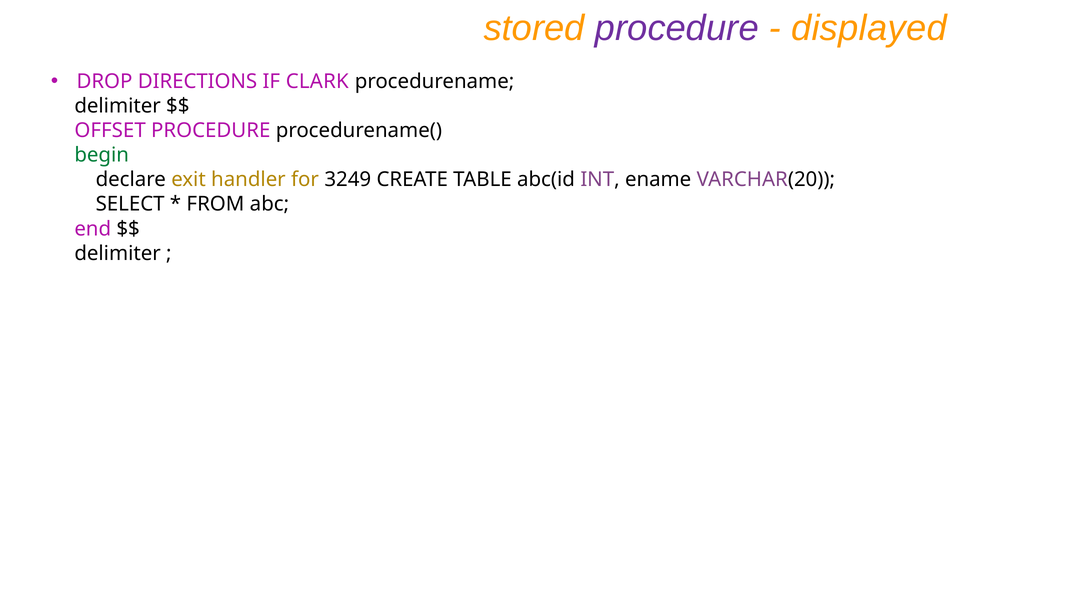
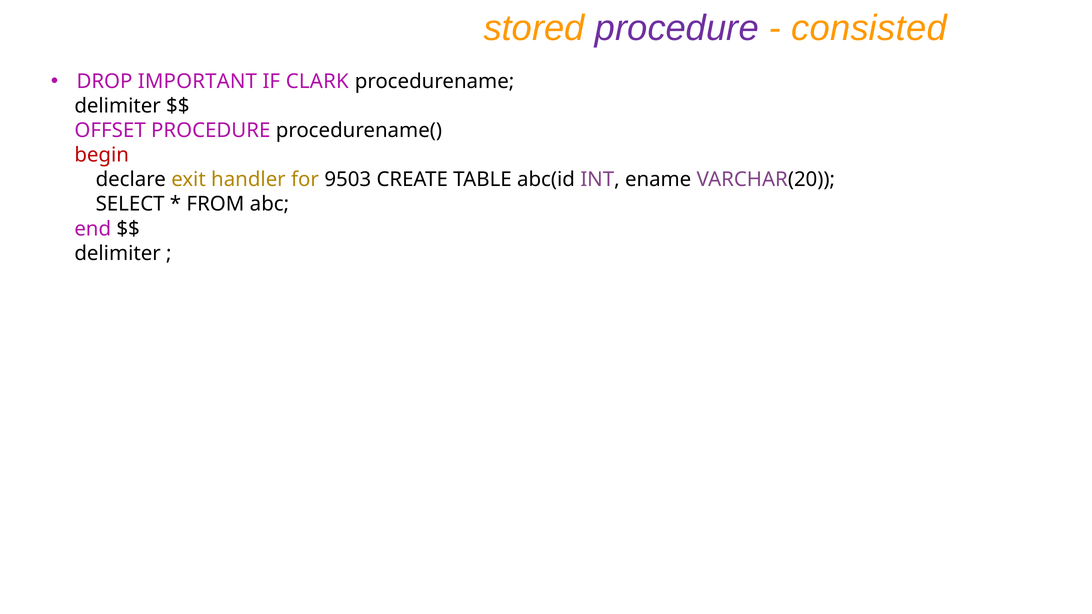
displayed: displayed -> consisted
DIRECTIONS: DIRECTIONS -> IMPORTANT
begin colour: green -> red
3249: 3249 -> 9503
